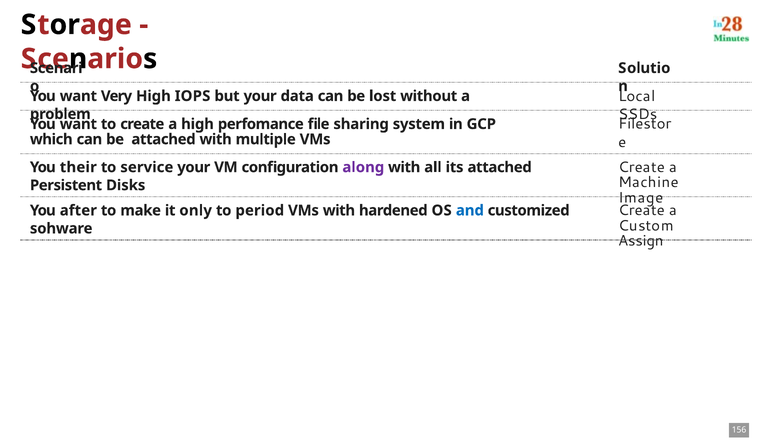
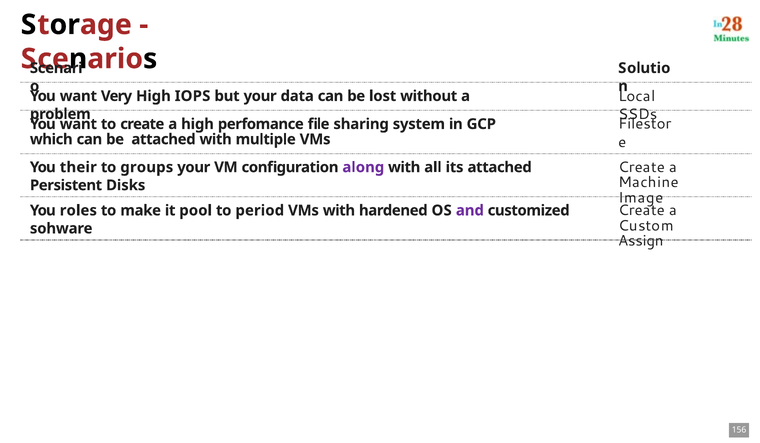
service: service -> groups
after: after -> roles
only: only -> pool
and colour: blue -> purple
